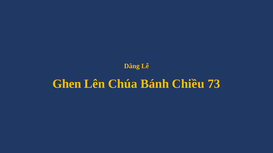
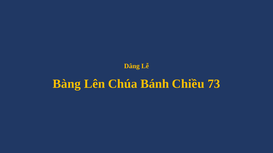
Ghen: Ghen -> Bàng
